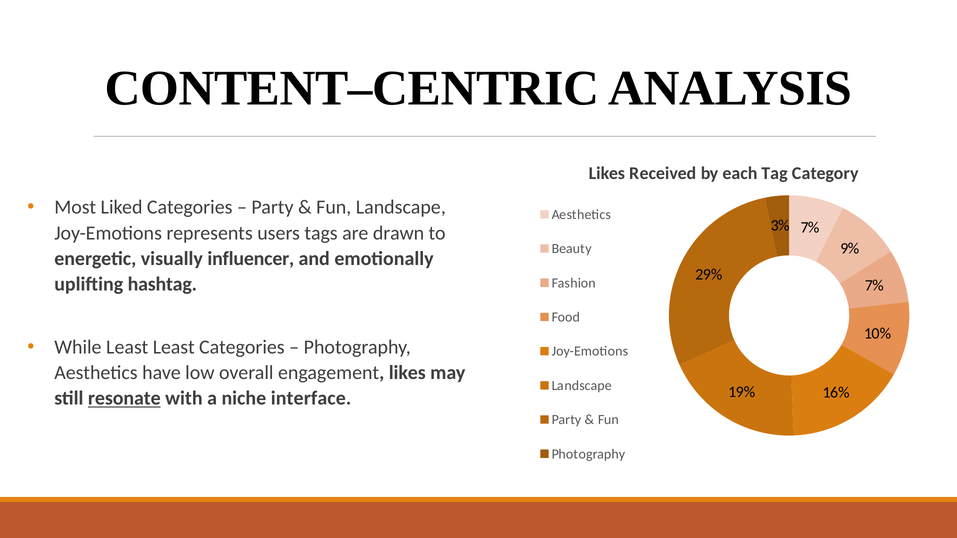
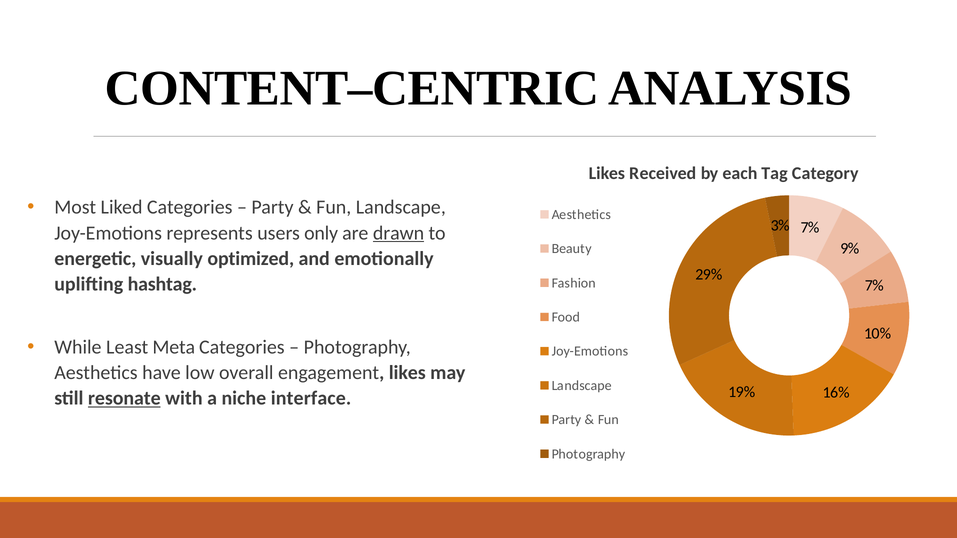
tags: tags -> only
drawn underline: none -> present
influencer: influencer -> optimized
Least Least: Least -> Meta
